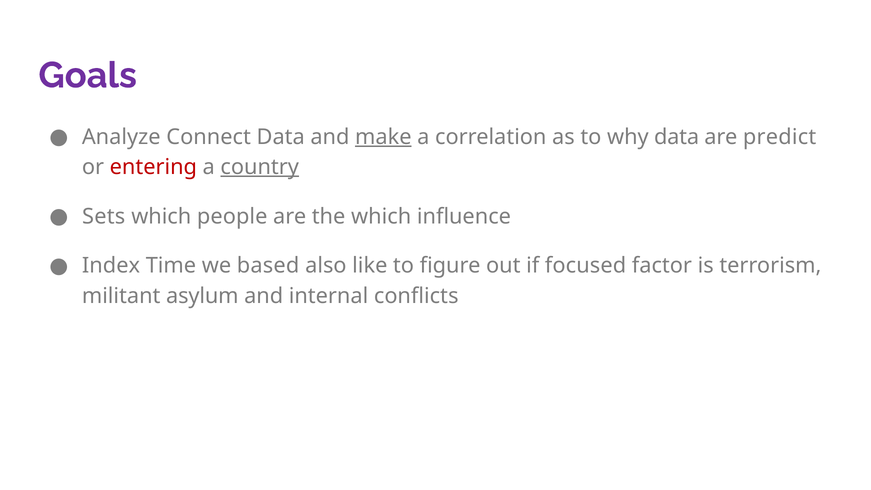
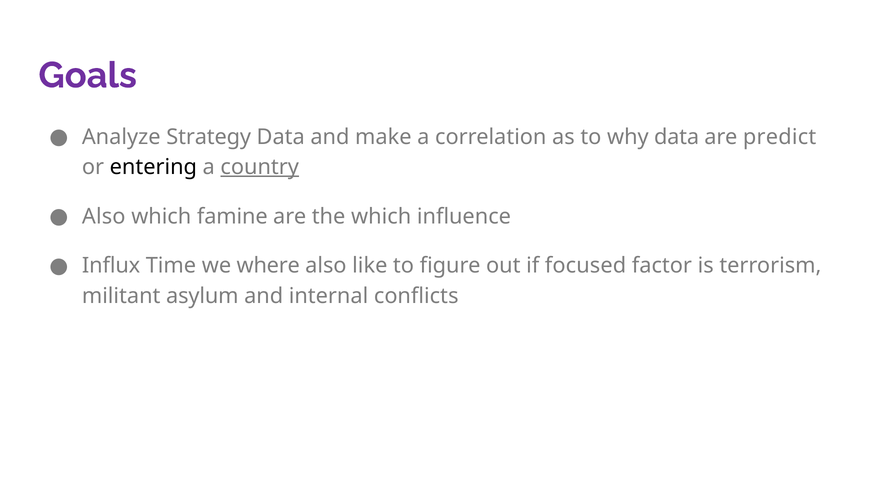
Connect: Connect -> Strategy
make underline: present -> none
entering colour: red -> black
Sets at (104, 216): Sets -> Also
people: people -> famine
Index: Index -> Influx
based: based -> where
